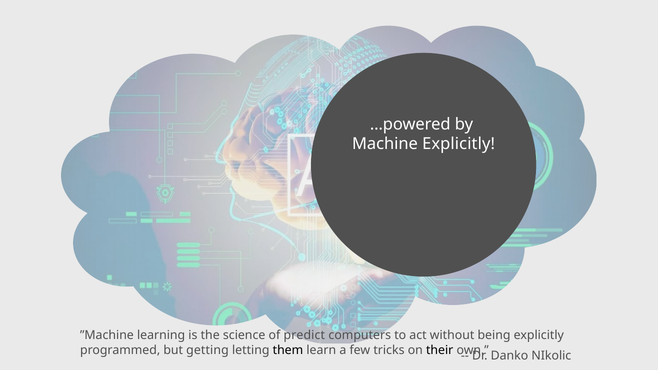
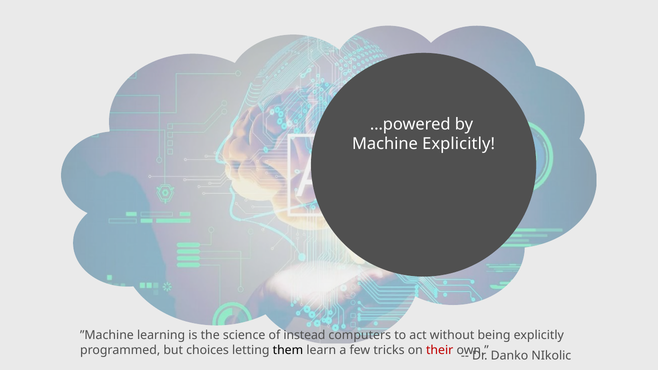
predict: predict -> instead
getting: getting -> choices
their colour: black -> red
